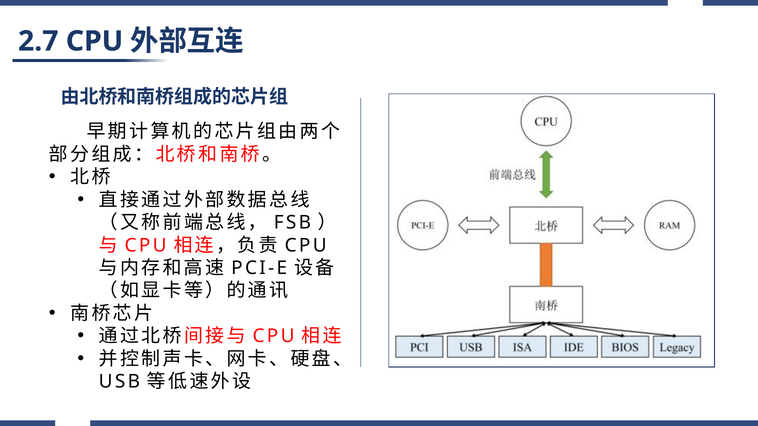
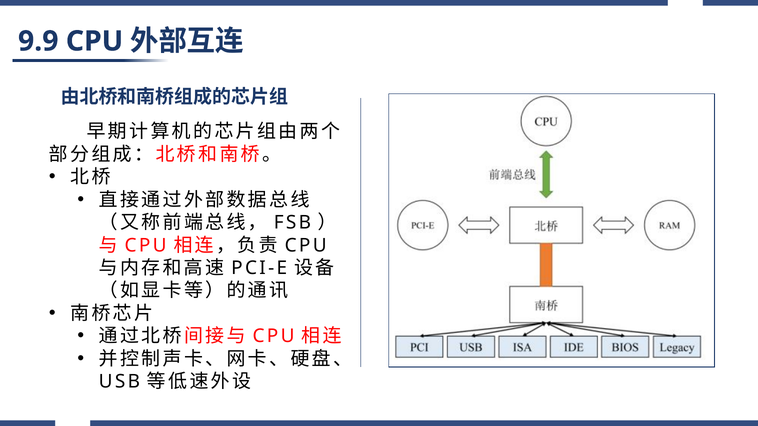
2.7: 2.7 -> 9.9
